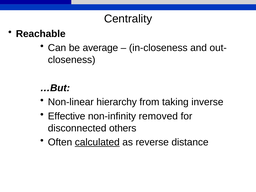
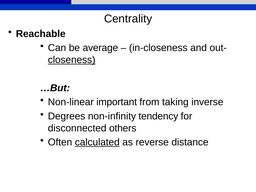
closeness underline: none -> present
hierarchy: hierarchy -> important
Effective: Effective -> Degrees
removed: removed -> tendency
